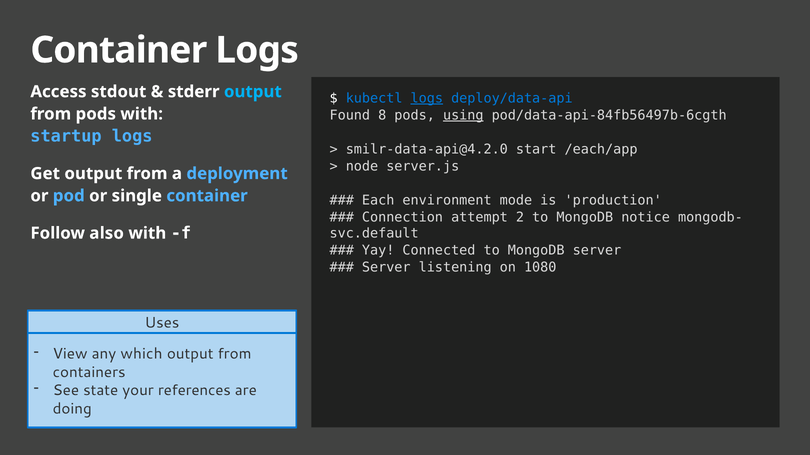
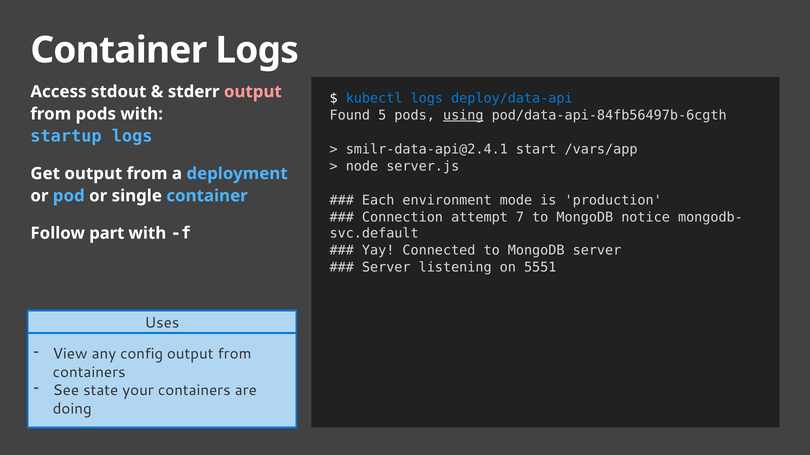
output at (253, 92) colour: light blue -> pink
logs at (427, 98) underline: present -> none
8: 8 -> 5
smilr-data-api@4.2.0: smilr-data-api@4.2.0 -> smilr-data-api@2.4.1
/each/app: /each/app -> /vars/app
2: 2 -> 7
also: also -> part
1080: 1080 -> 5551
which: which -> config
your references: references -> containers
